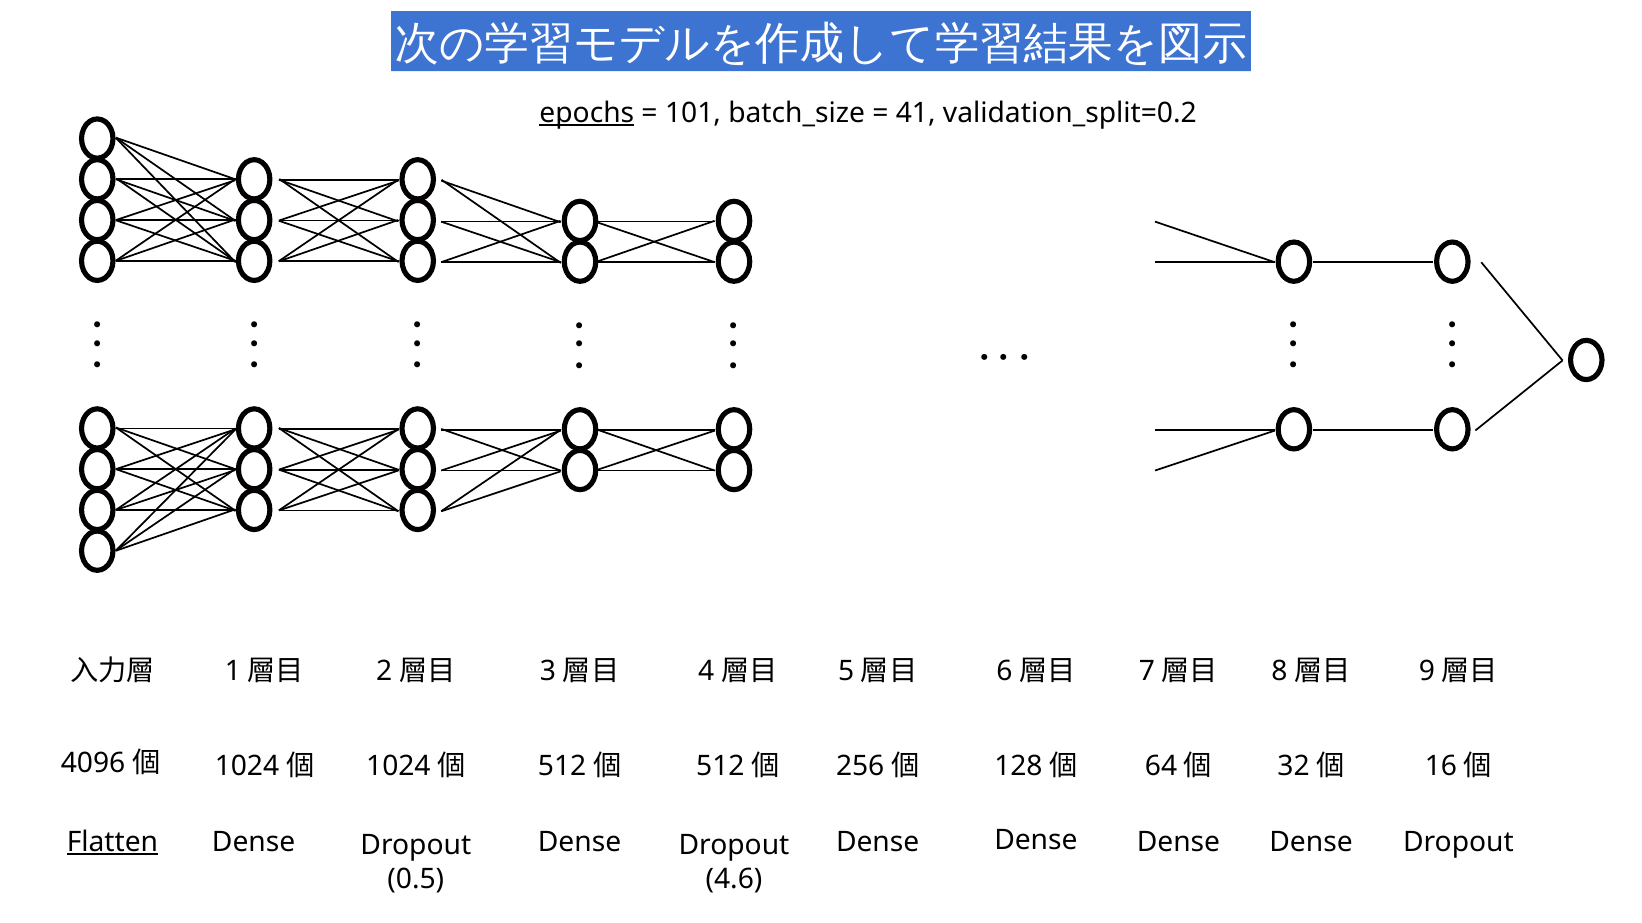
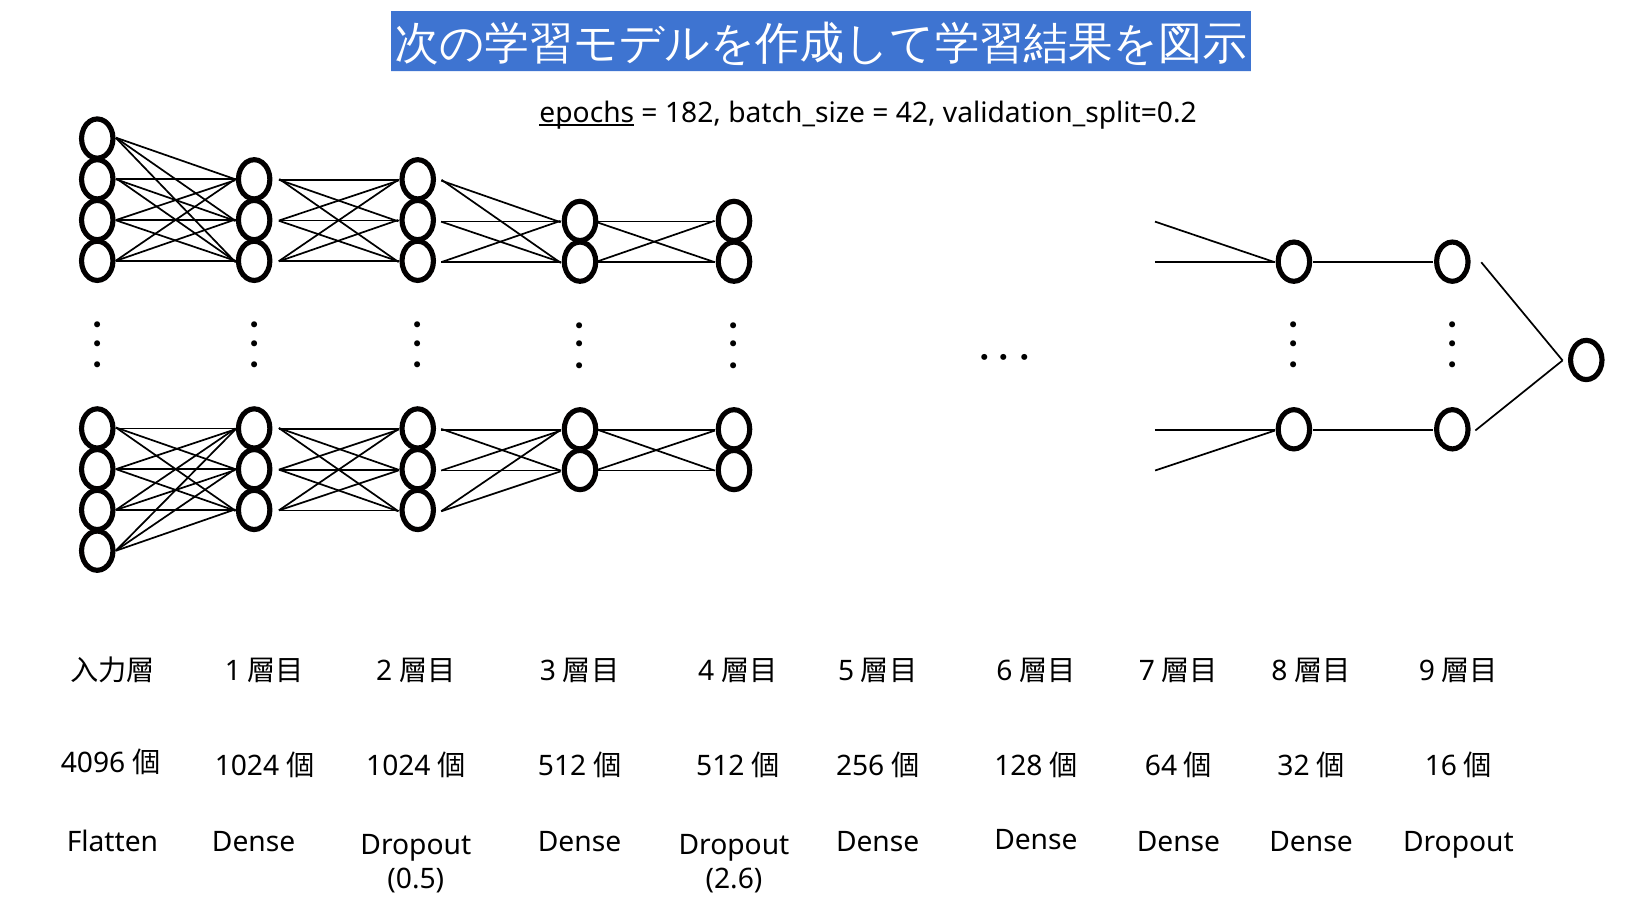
101: 101 -> 182
41: 41 -> 42
Flatten underline: present -> none
4.6: 4.6 -> 2.6
